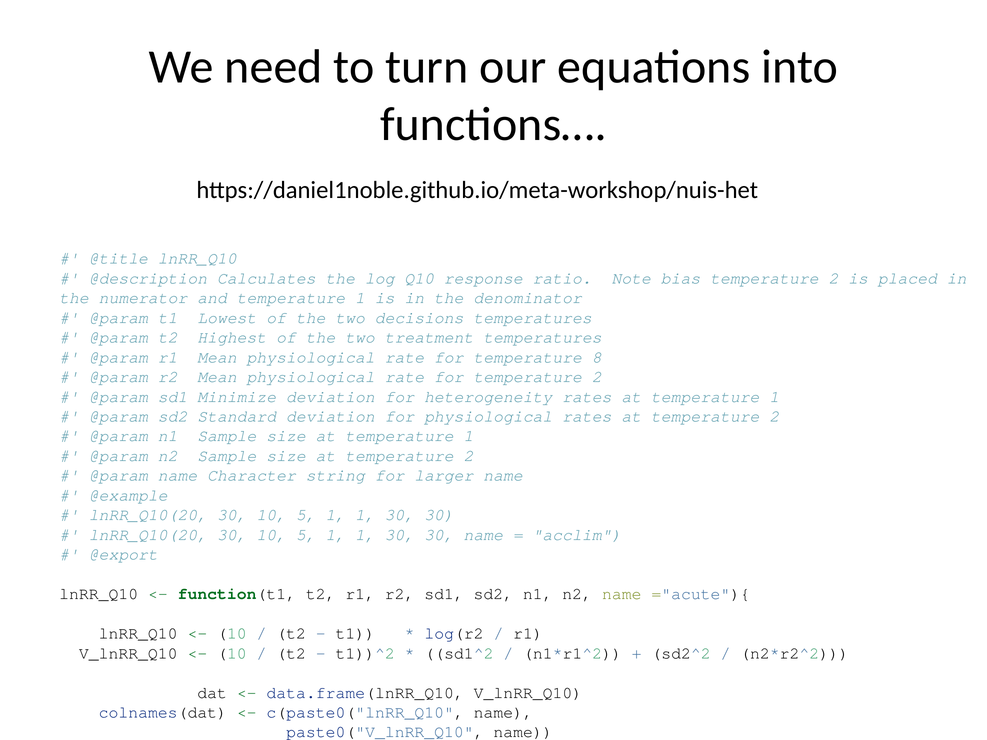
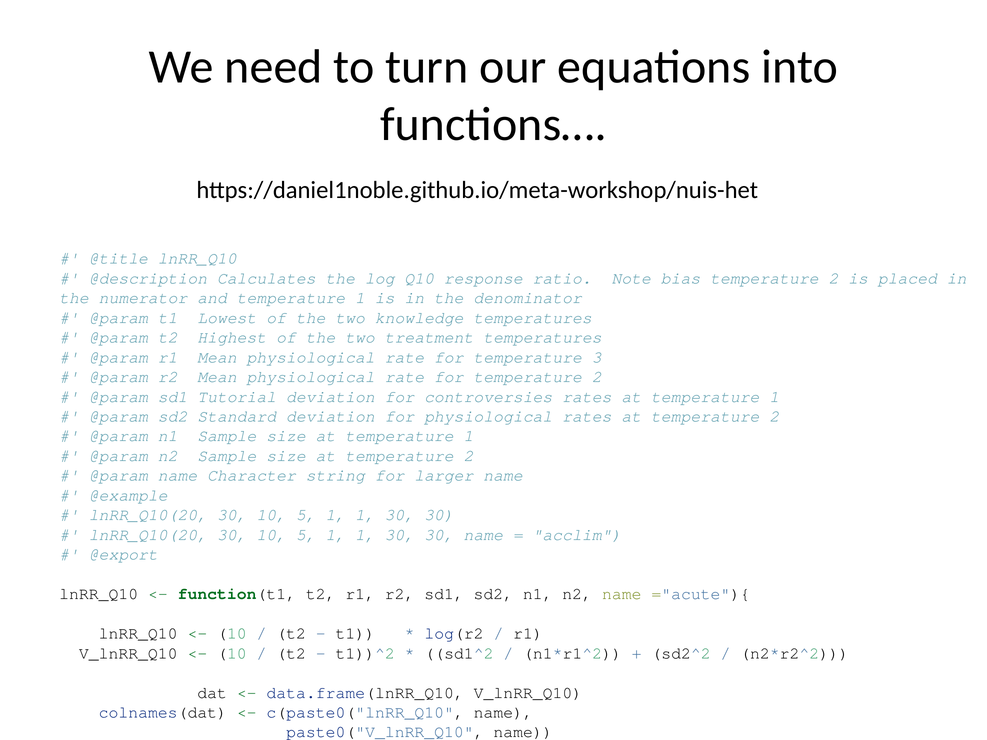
decisions: decisions -> knowledge
8: 8 -> 3
Minimize: Minimize -> Tutorial
heterogeneity: heterogeneity -> controversies
